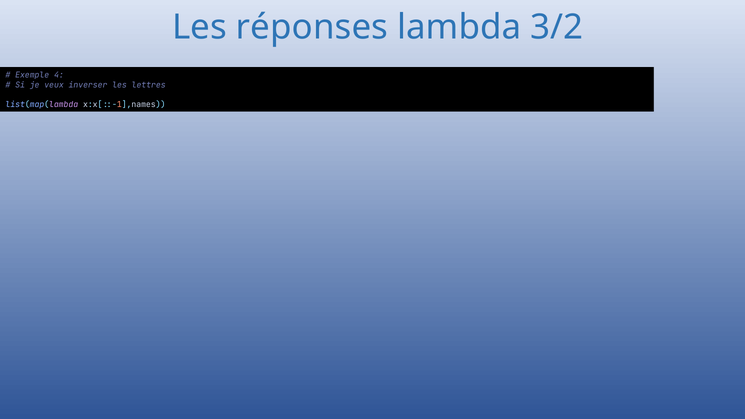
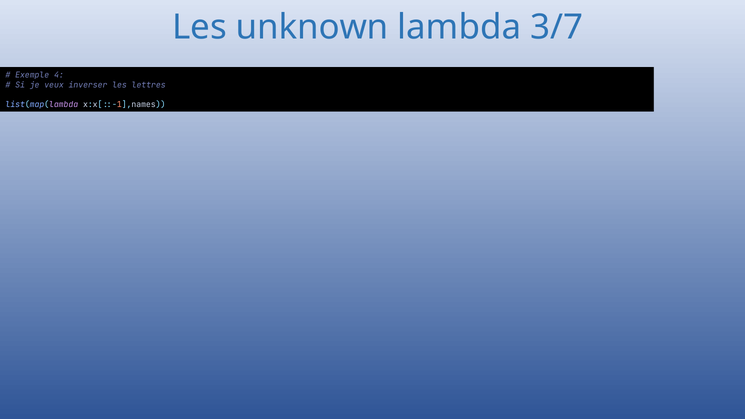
réponses: réponses -> unknown
3/2: 3/2 -> 3/7
